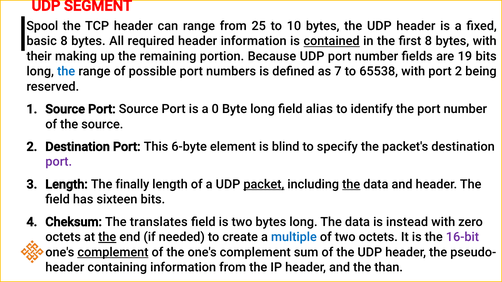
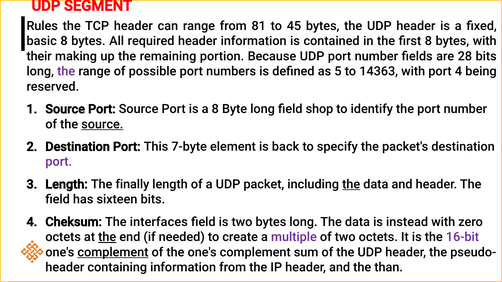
Spool: Spool -> Rules
25: 25 -> 81
10: 10 -> 45
contained underline: present -> none
19: 19 -> 28
the at (66, 72) colour: blue -> purple
7: 7 -> 5
65538: 65538 -> 14363
port 2: 2 -> 4
a 0: 0 -> 8
alias: alias -> shop
source at (102, 124) underline: none -> present
6-byte: 6-byte -> 7-byte
blind: blind -> back
packet underline: present -> none
translates: translates -> interfaces
multiple colour: blue -> purple
